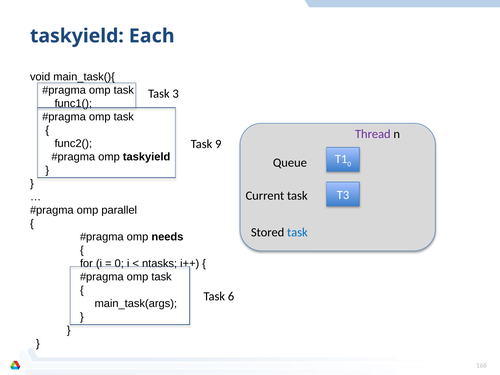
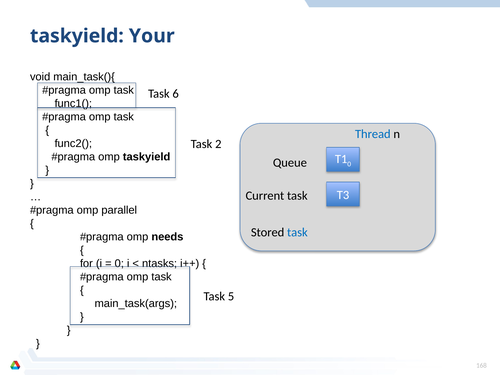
Each: Each -> Your
3: 3 -> 6
Thread colour: purple -> blue
9: 9 -> 2
6: 6 -> 5
